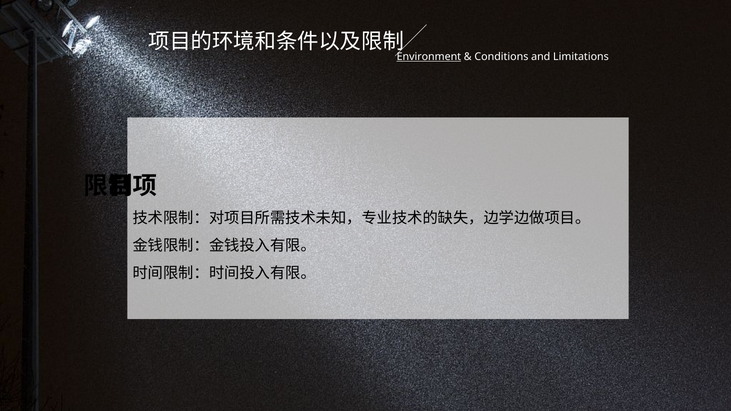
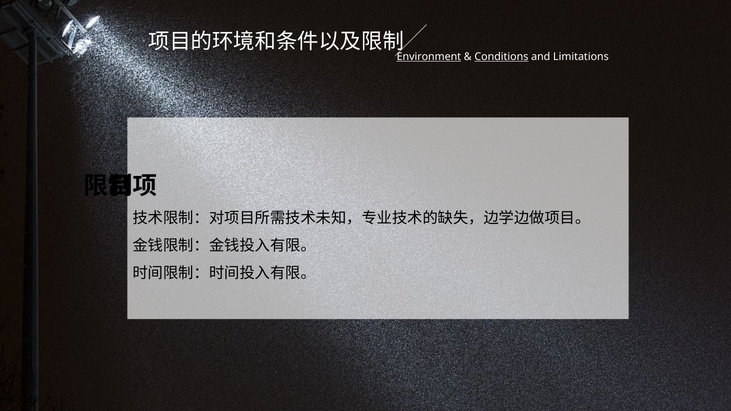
Conditions underline: none -> present
